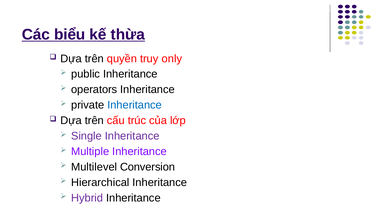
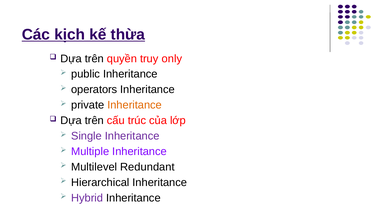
biểu: biểu -> kịch
Inheritance at (135, 105) colour: blue -> orange
Conversion: Conversion -> Redundant
